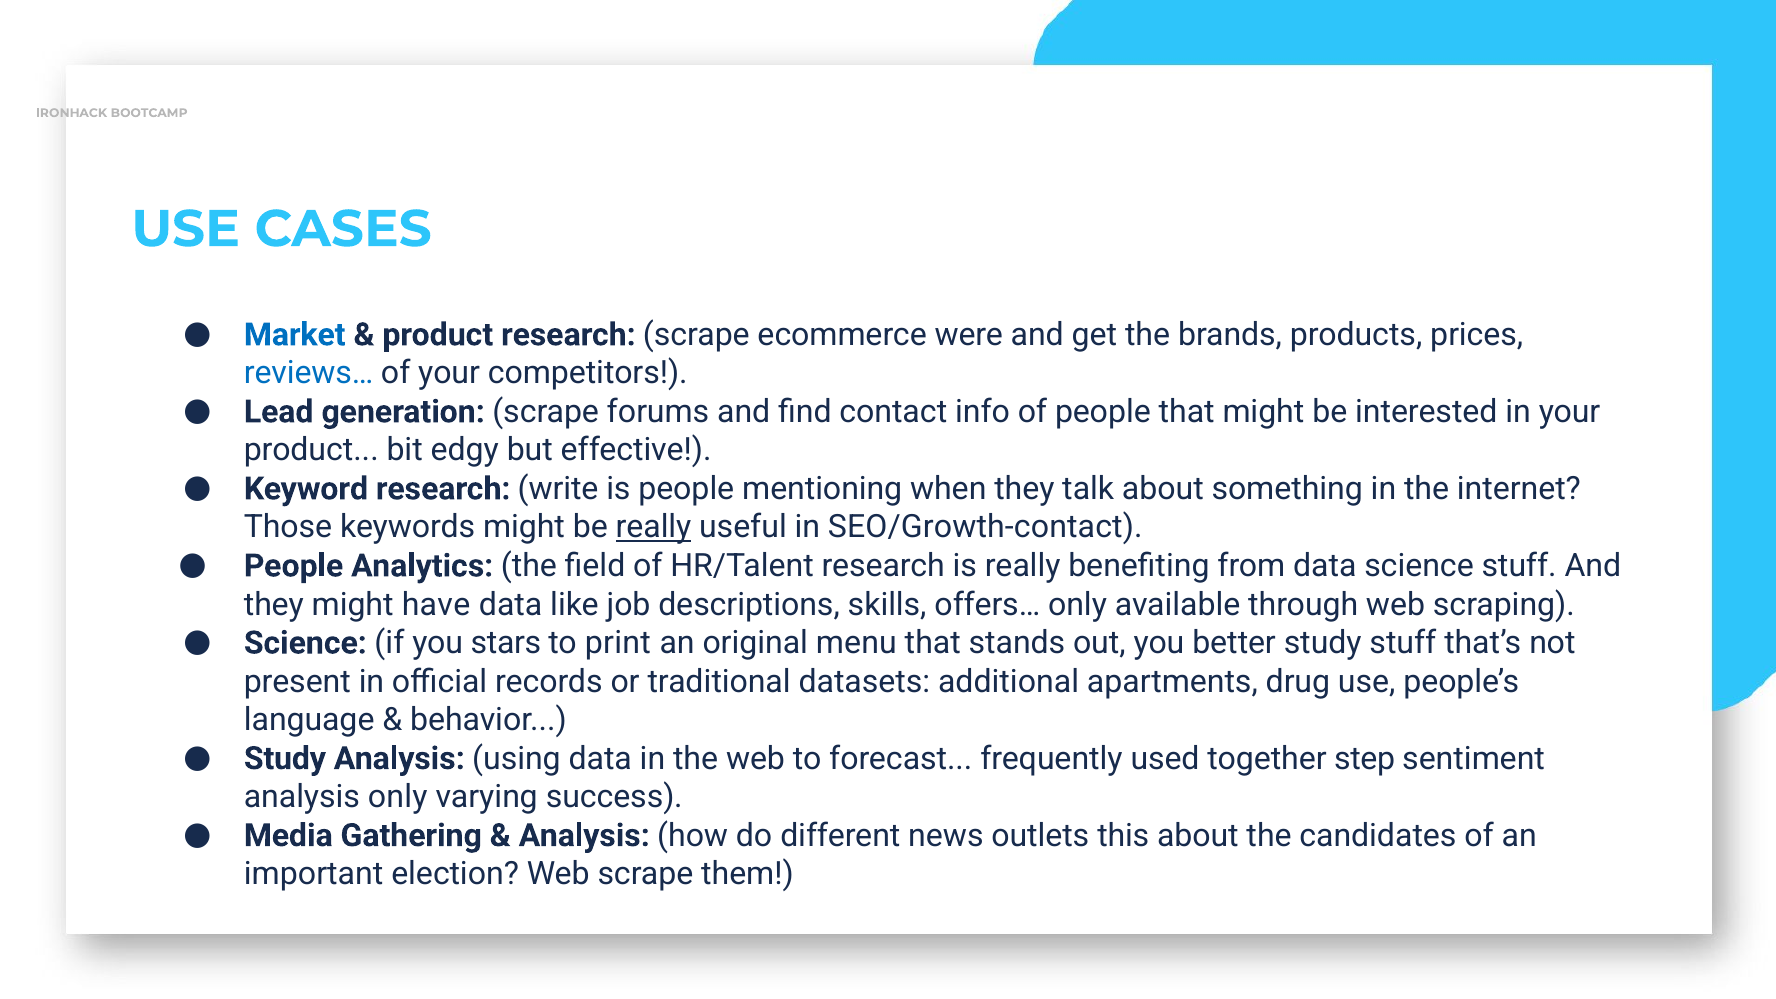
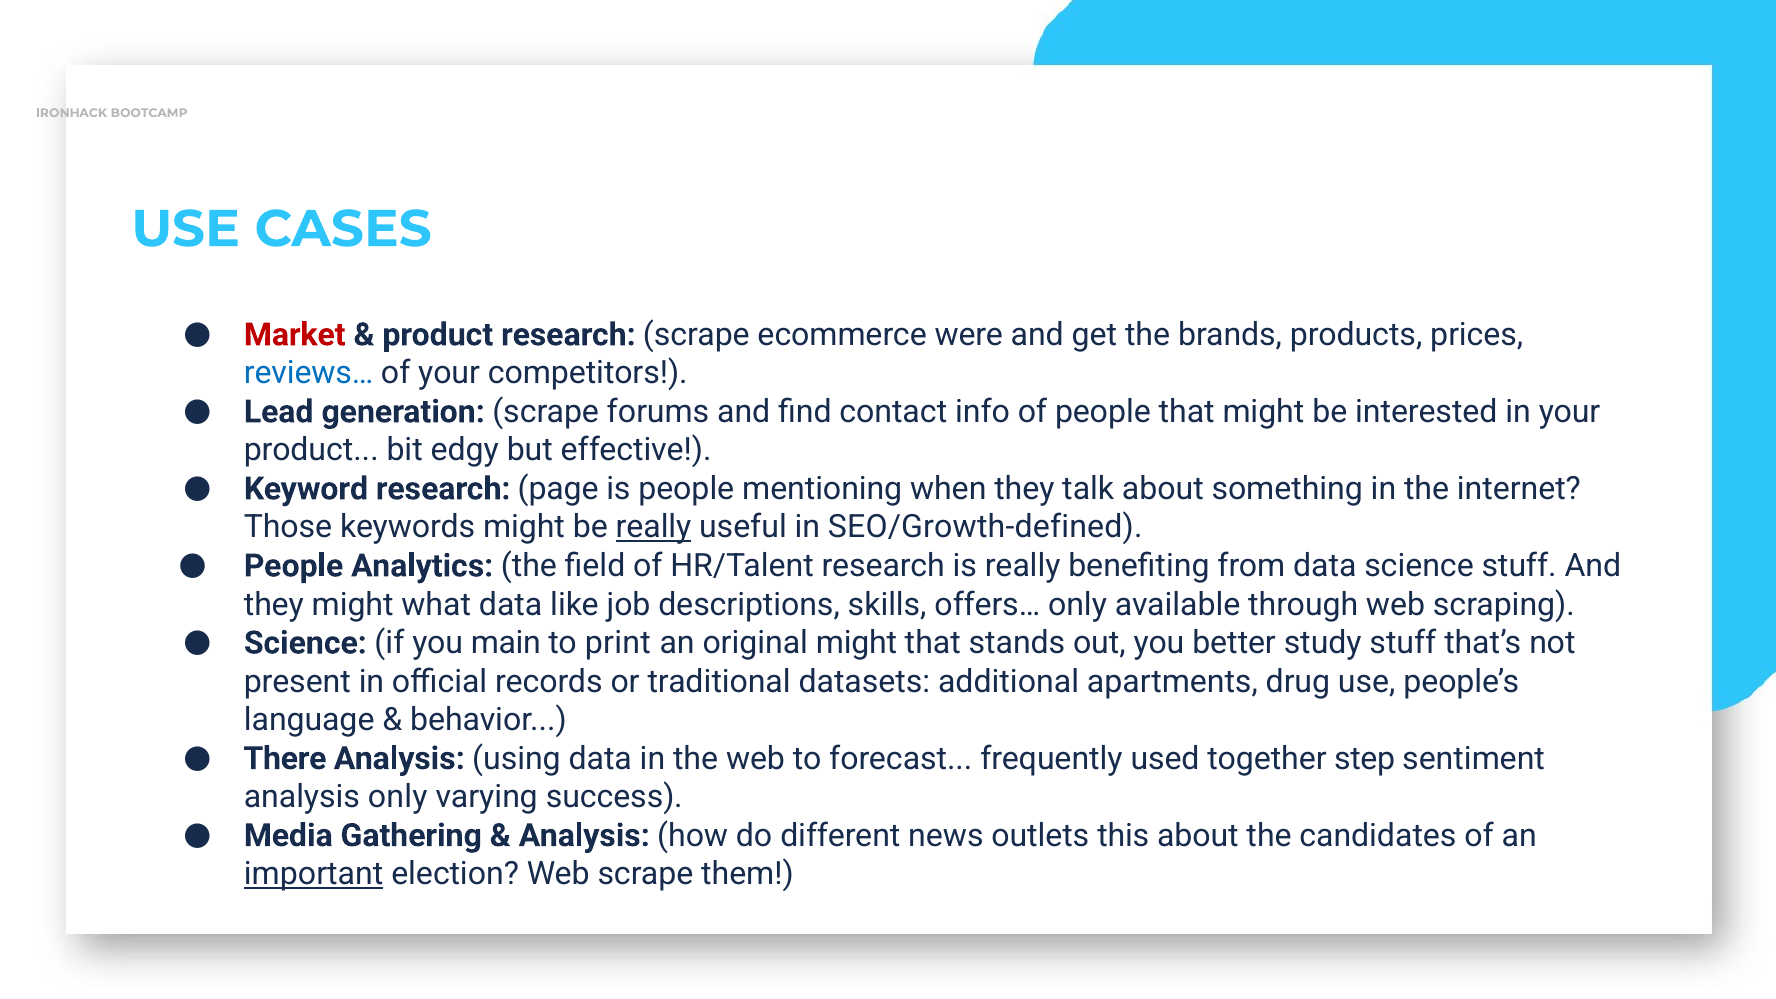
Market colour: blue -> red
write: write -> page
SEO/Growth-contact: SEO/Growth-contact -> SEO/Growth-defined
have: have -> what
stars: stars -> main
original menu: menu -> might
Study at (285, 759): Study -> There
important underline: none -> present
